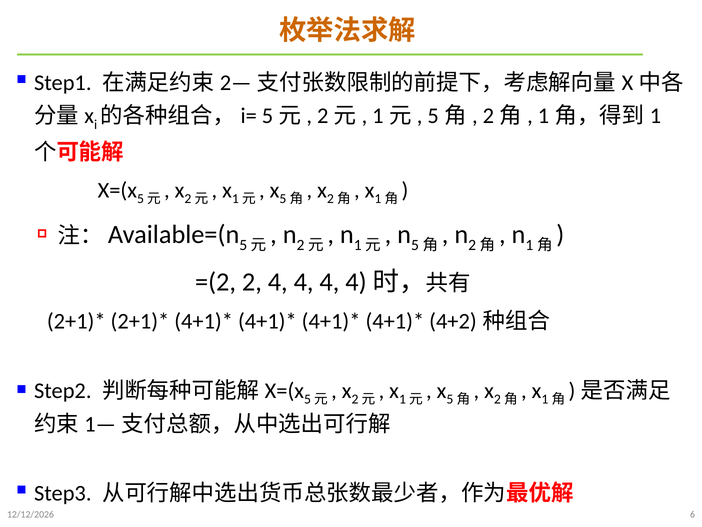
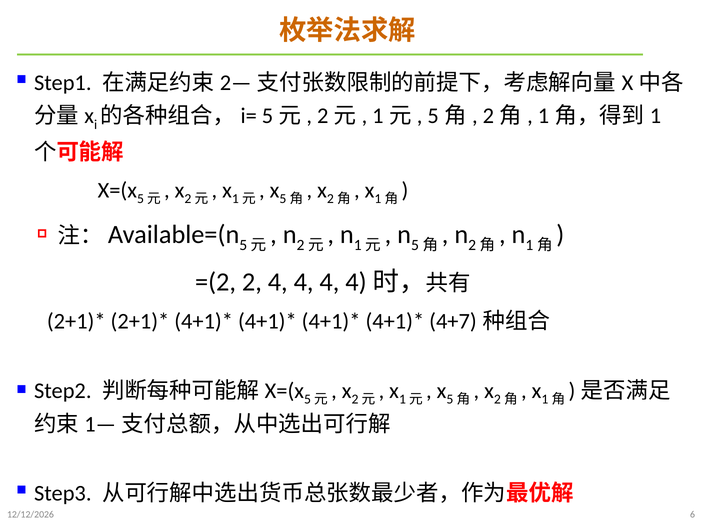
4+2: 4+2 -> 4+7
